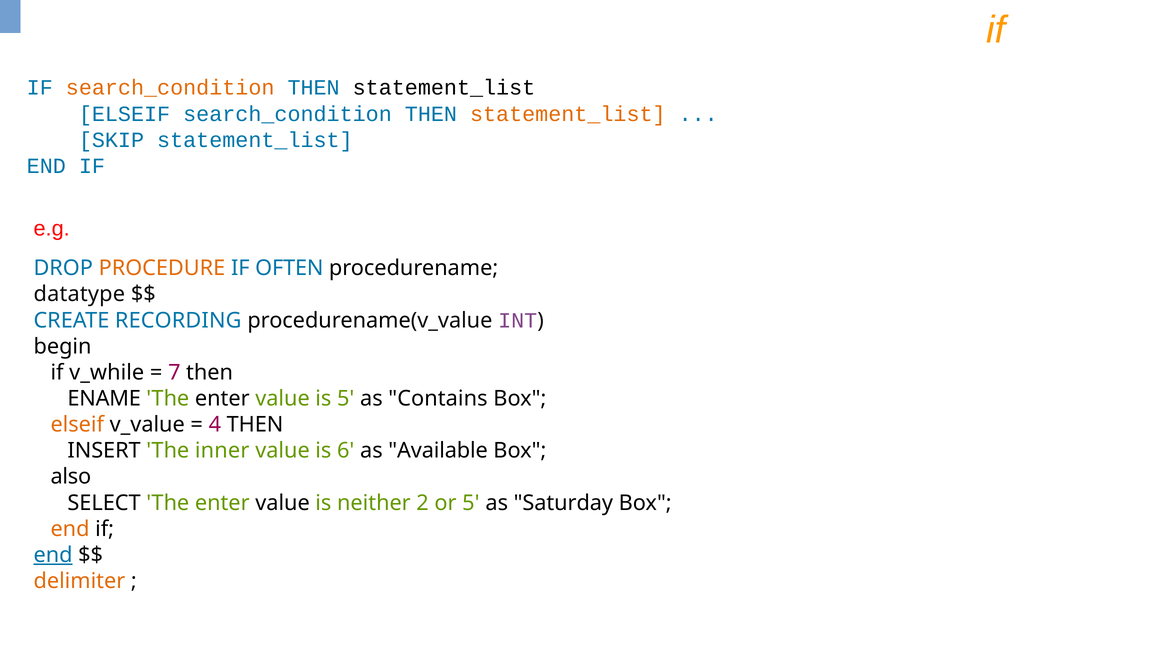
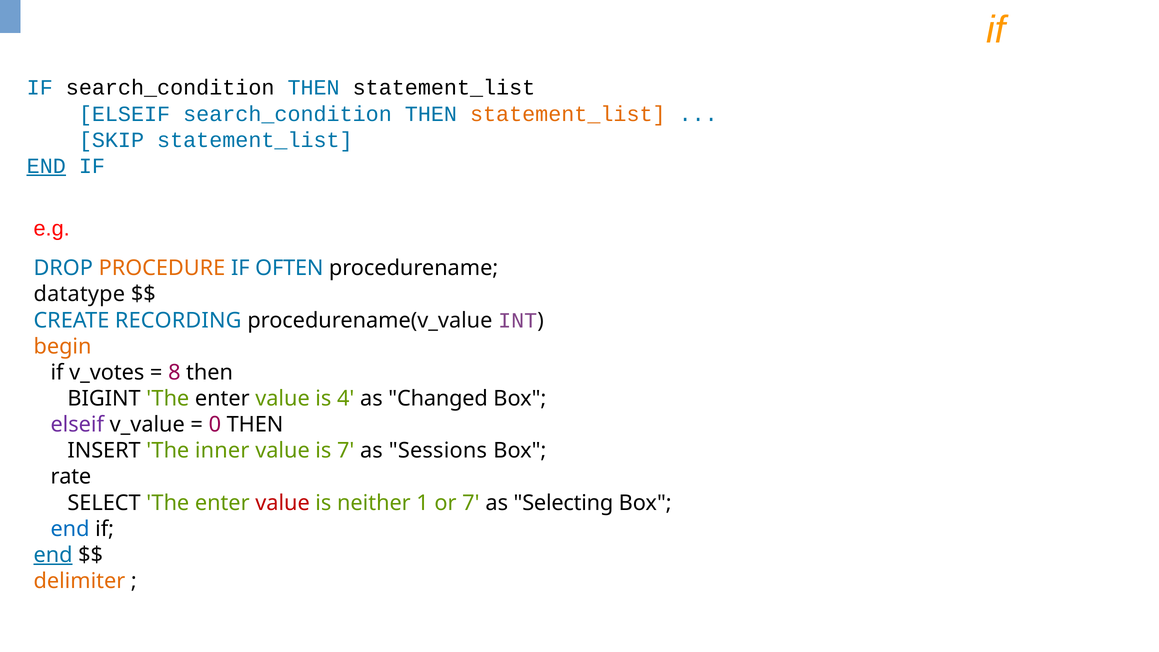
search_condition at (170, 88) colour: orange -> black
END at (46, 166) underline: none -> present
begin colour: black -> orange
v_while: v_while -> v_votes
7: 7 -> 8
ENAME: ENAME -> BIGINT
is 5: 5 -> 4
Contains: Contains -> Changed
elseif at (77, 425) colour: orange -> purple
4: 4 -> 0
is 6: 6 -> 7
Available: Available -> Sessions
also: also -> rate
value at (283, 503) colour: black -> red
2: 2 -> 1
or 5: 5 -> 7
Saturday: Saturday -> Selecting
end at (70, 529) colour: orange -> blue
